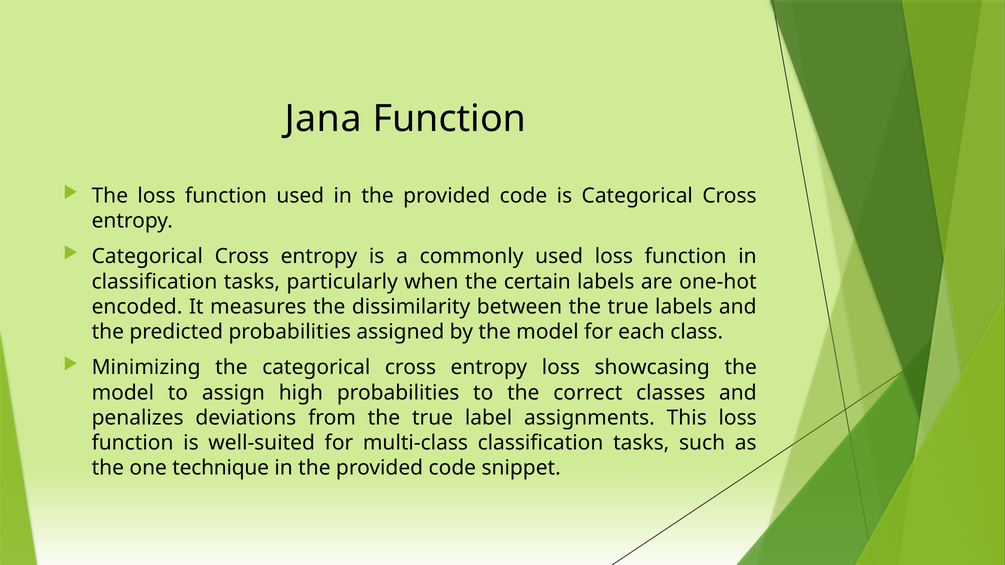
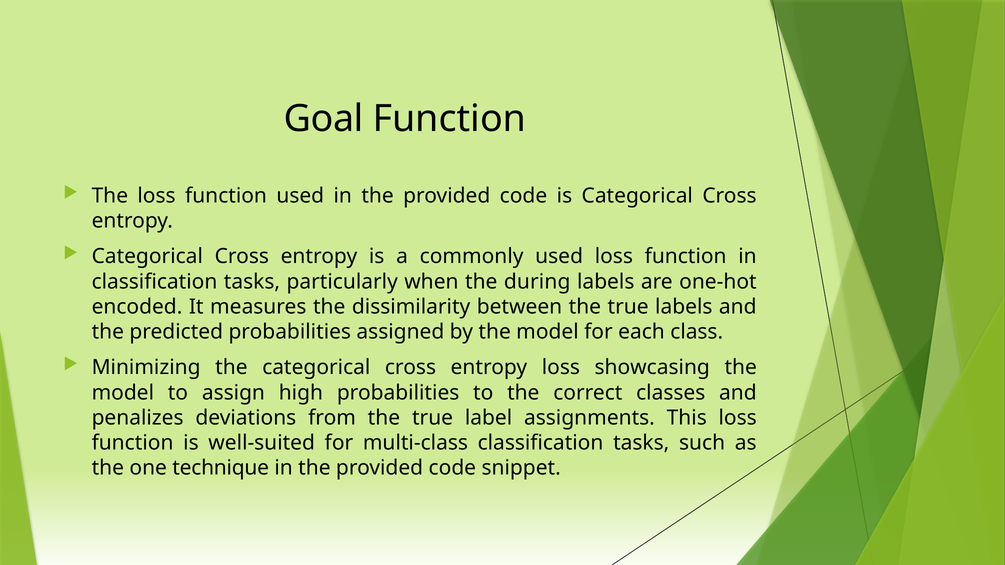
Jana: Jana -> Goal
certain: certain -> during
